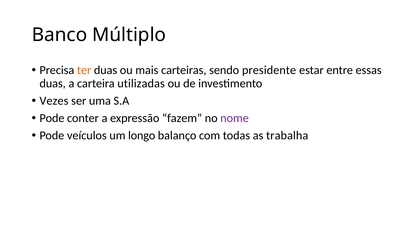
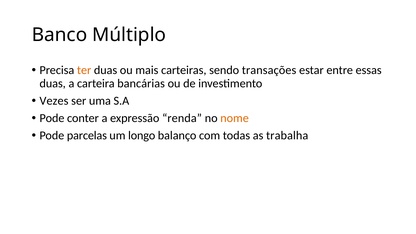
presidente: presidente -> transações
utilizadas: utilizadas -> bancárias
fazem: fazem -> renda
nome colour: purple -> orange
veículos: veículos -> parcelas
